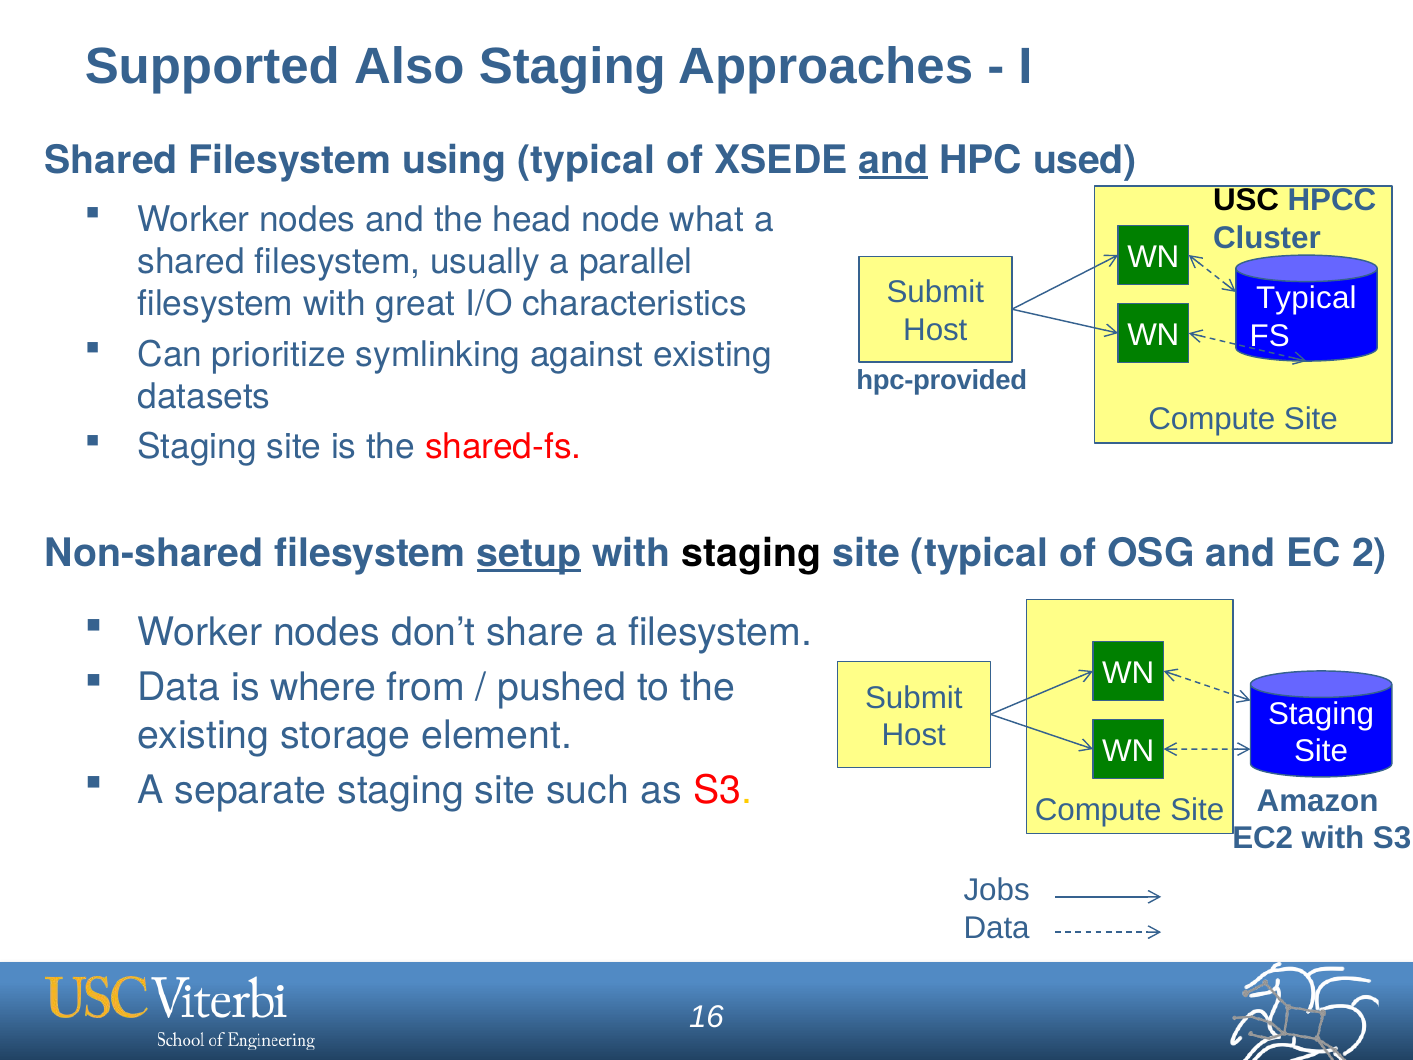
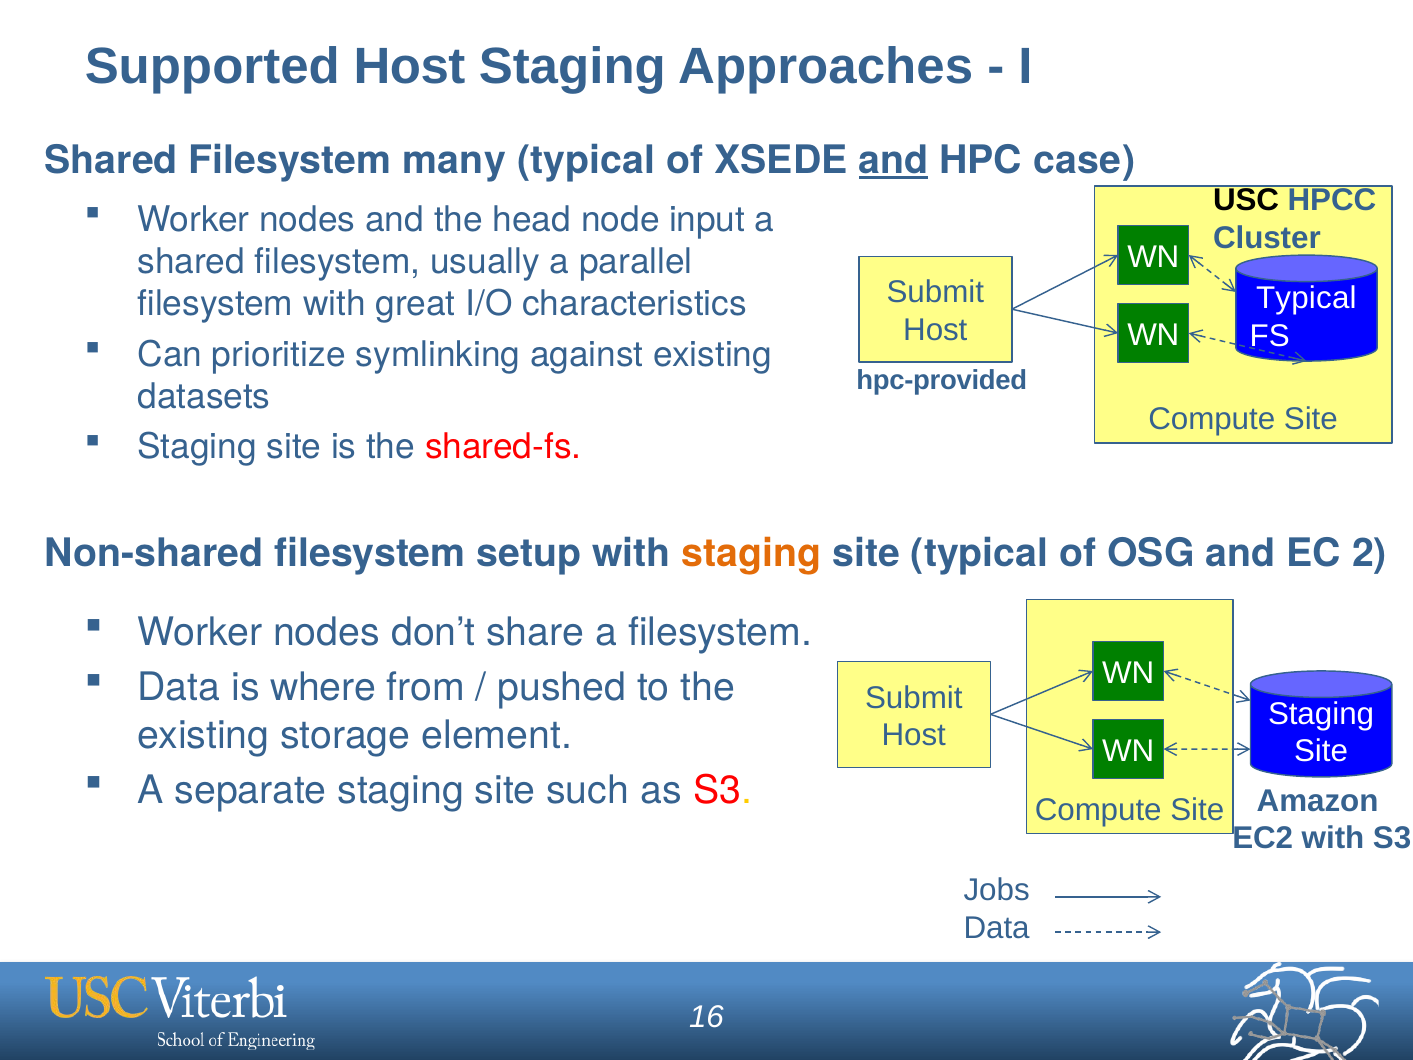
Supported Also: Also -> Host
using: using -> many
used: used -> case
what: what -> input
setup underline: present -> none
staging at (752, 553) colour: black -> orange
